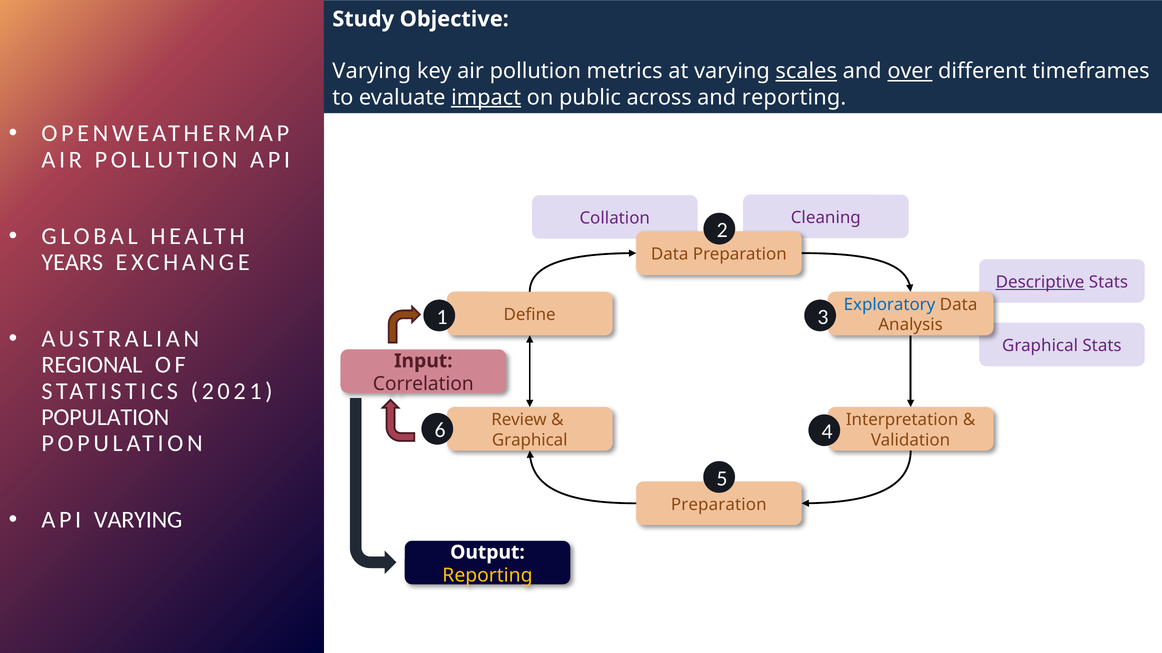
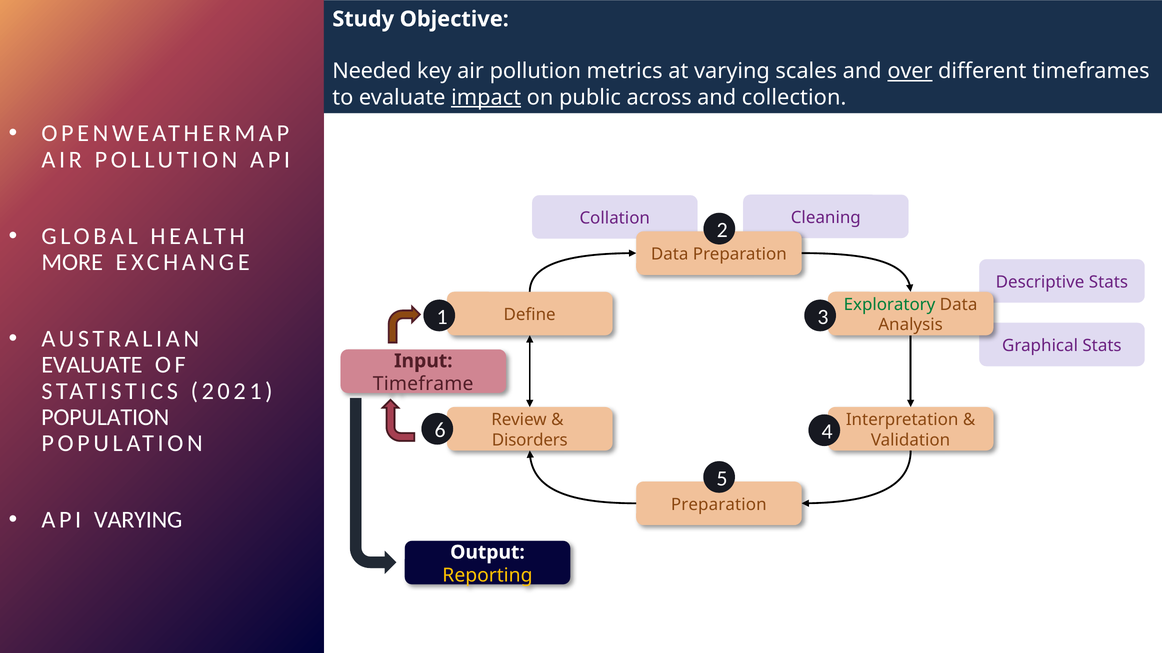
Varying at (372, 71): Varying -> Needed
scales underline: present -> none
and reporting: reporting -> collection
YEARS: YEARS -> MORE
Descriptive underline: present -> none
Exploratory colour: blue -> green
REGIONAL at (92, 365): REGIONAL -> EVALUATE
Correlation: Correlation -> Timeframe
Graphical at (530, 440): Graphical -> Disorders
